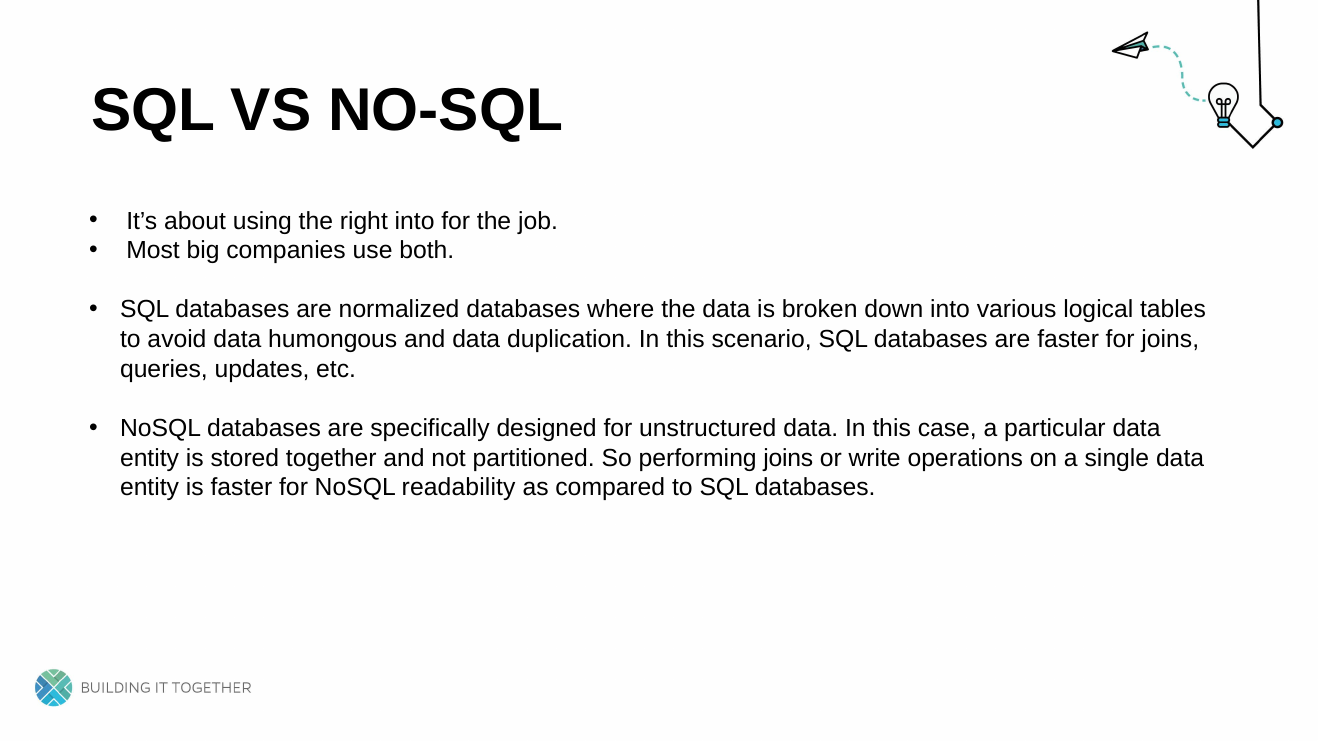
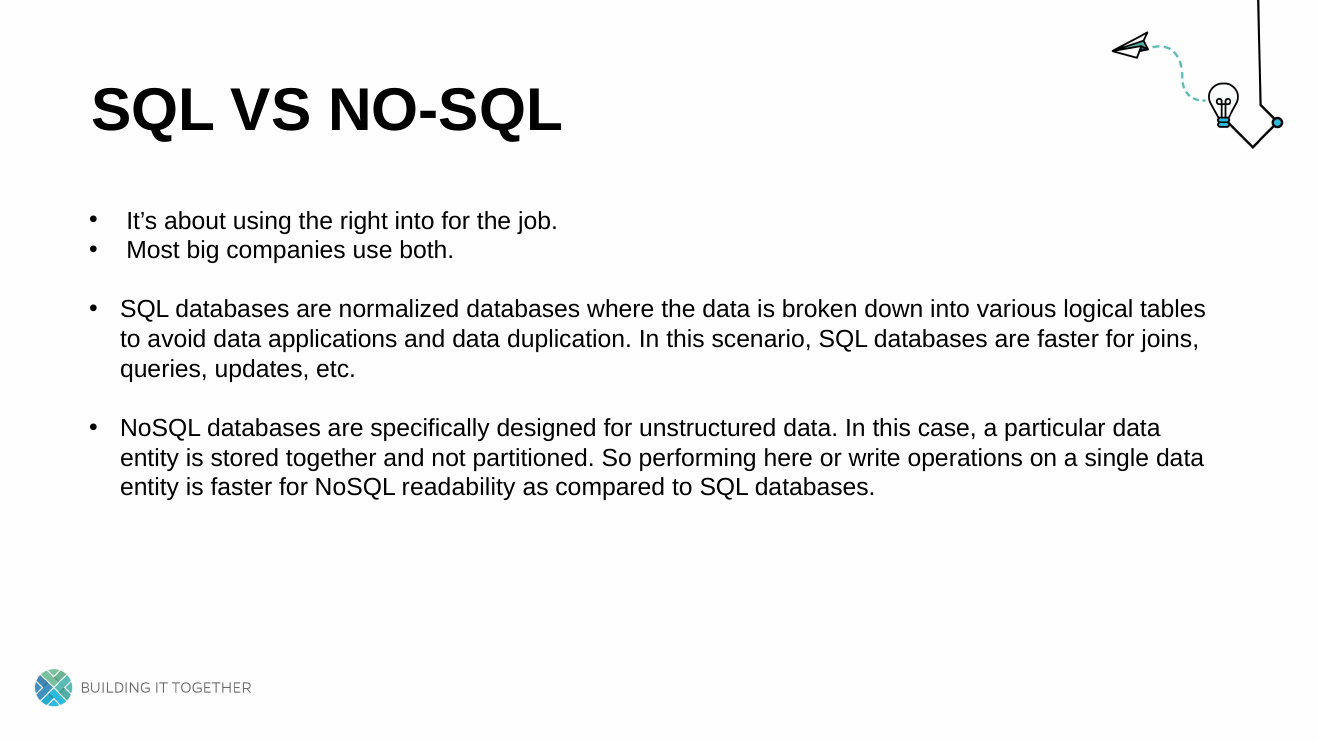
humongous: humongous -> applications
performing joins: joins -> here
